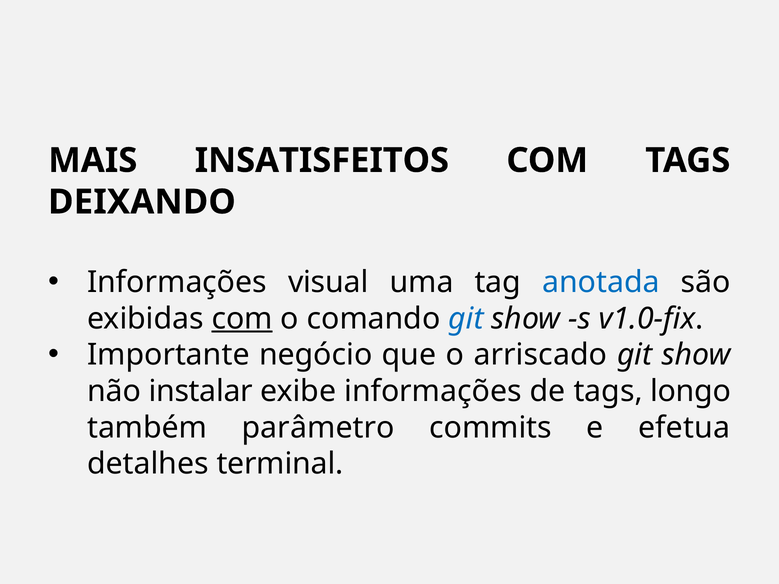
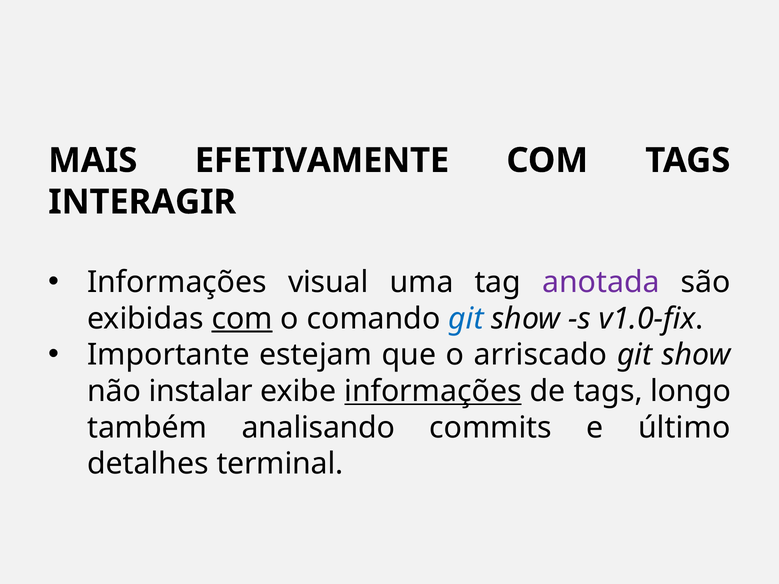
INSATISFEITOS: INSATISFEITOS -> EFETIVAMENTE
DEIXANDO: DEIXANDO -> INTERAGIR
anotada colour: blue -> purple
negócio: negócio -> estejam
informações at (433, 391) underline: none -> present
parâmetro: parâmetro -> analisando
efetua: efetua -> último
